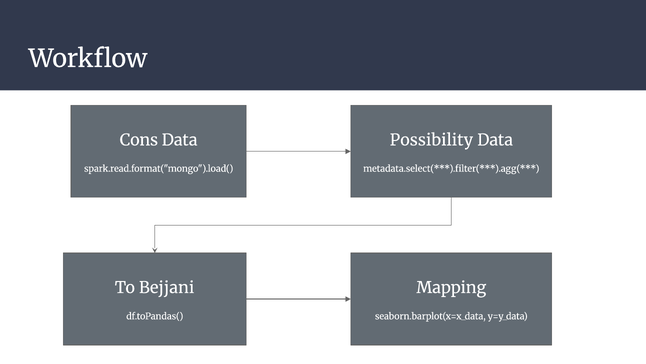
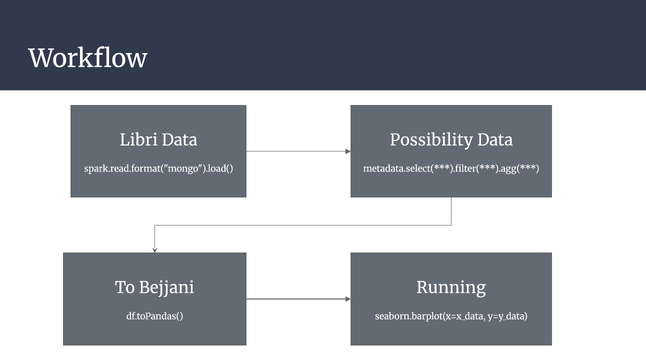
Cons: Cons -> Libri
Mapping: Mapping -> Running
